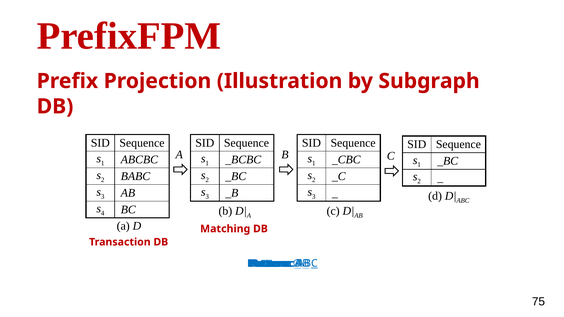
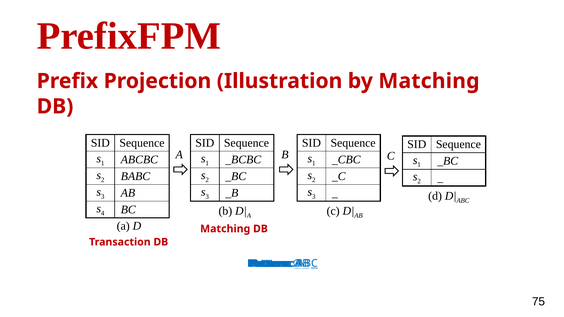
by Subgraph: Subgraph -> Matching
